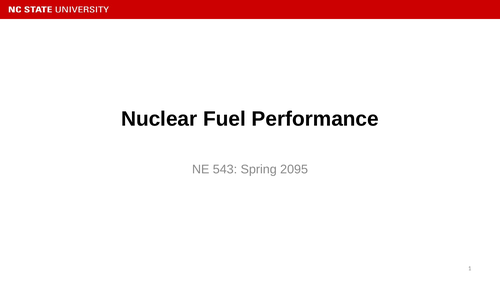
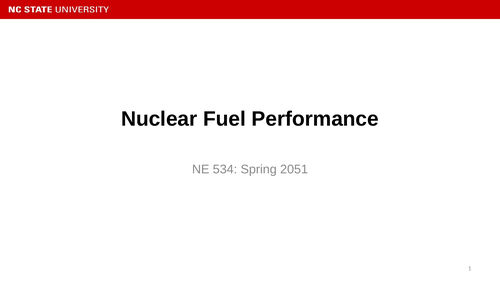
543: 543 -> 534
2095: 2095 -> 2051
